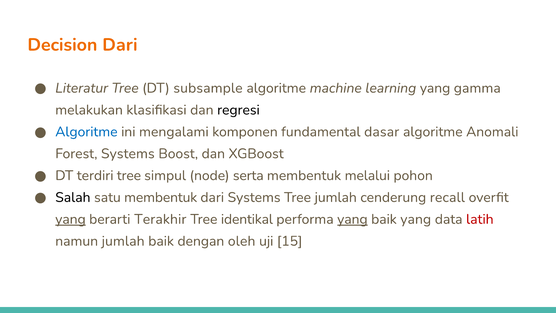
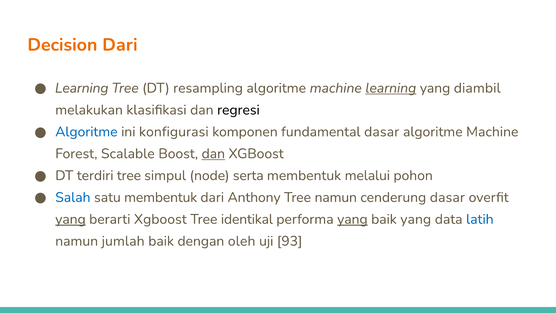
Literatur at (82, 88): Literatur -> Learning
subsample: subsample -> resampling
learning at (391, 88) underline: none -> present
gamma: gamma -> diambil
mengalami: mengalami -> konfigurasi
Anomali at (492, 132): Anomali -> Machine
Forest Systems: Systems -> Scalable
dan at (213, 154) underline: none -> present
Salah colour: black -> blue
dari Systems: Systems -> Anthony
Tree jumlah: jumlah -> namun
cenderung recall: recall -> dasar
berarti Terakhir: Terakhir -> Xgboost
latih colour: red -> blue
15: 15 -> 93
